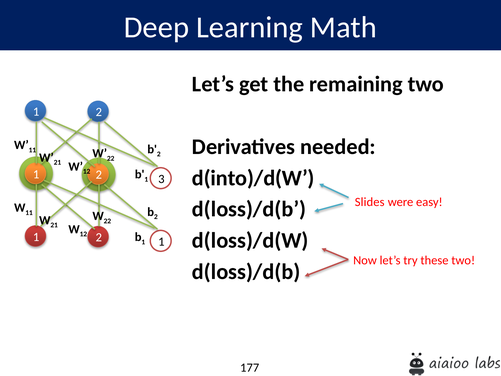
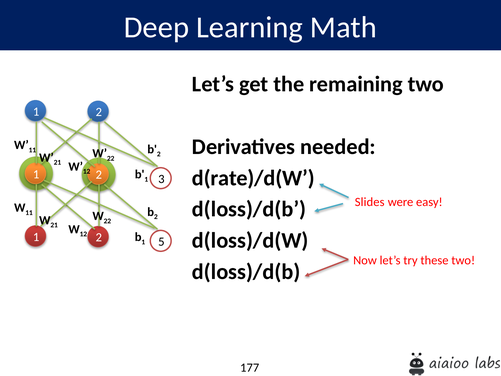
d(into)/d(W: d(into)/d(W -> d(rate)/d(W
1 at (161, 242): 1 -> 5
